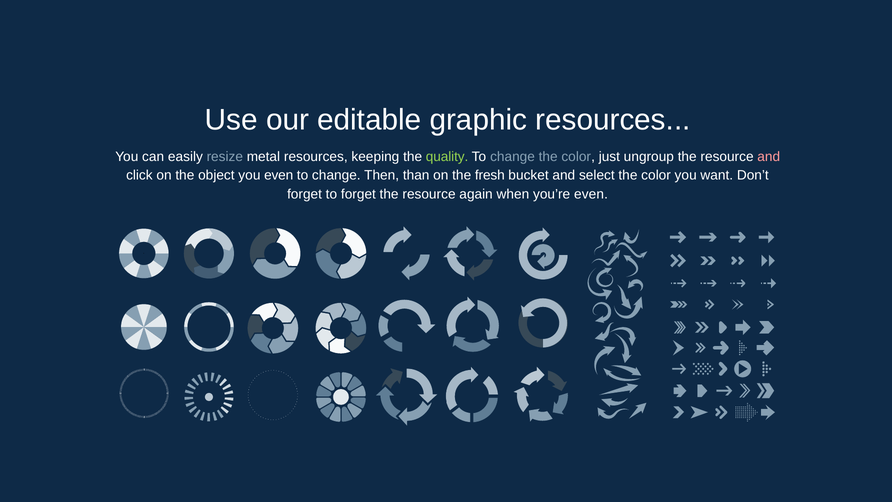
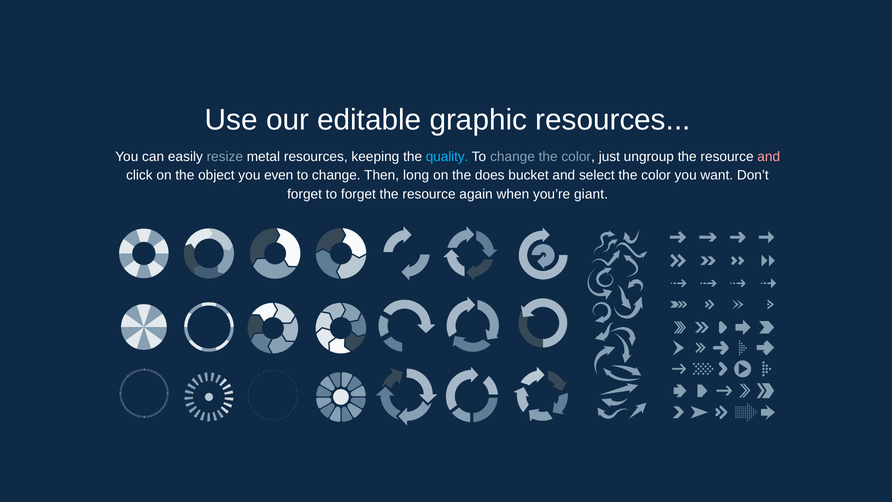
quality colour: light green -> light blue
than: than -> long
fresh: fresh -> does
you’re even: even -> giant
